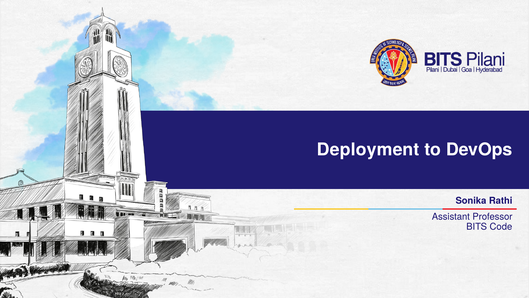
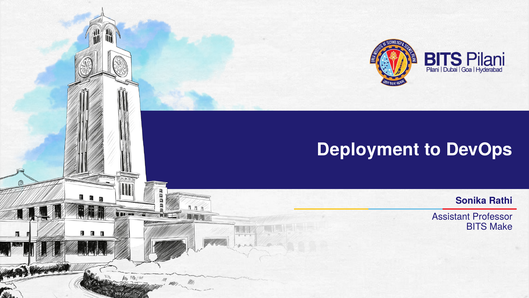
Code: Code -> Make
